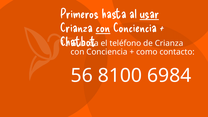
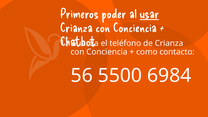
hasta: hasta -> poder
con at (103, 28) underline: present -> none
8100: 8100 -> 5500
